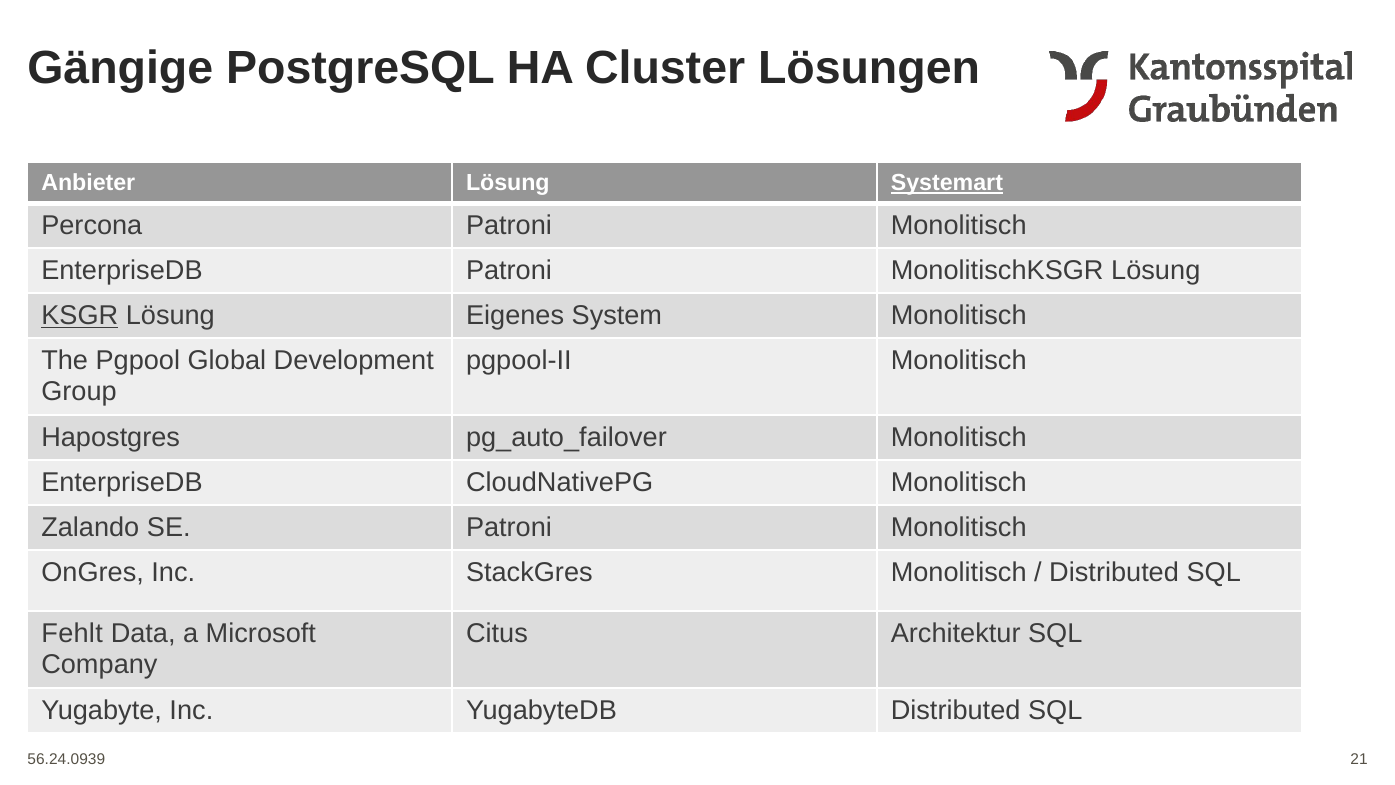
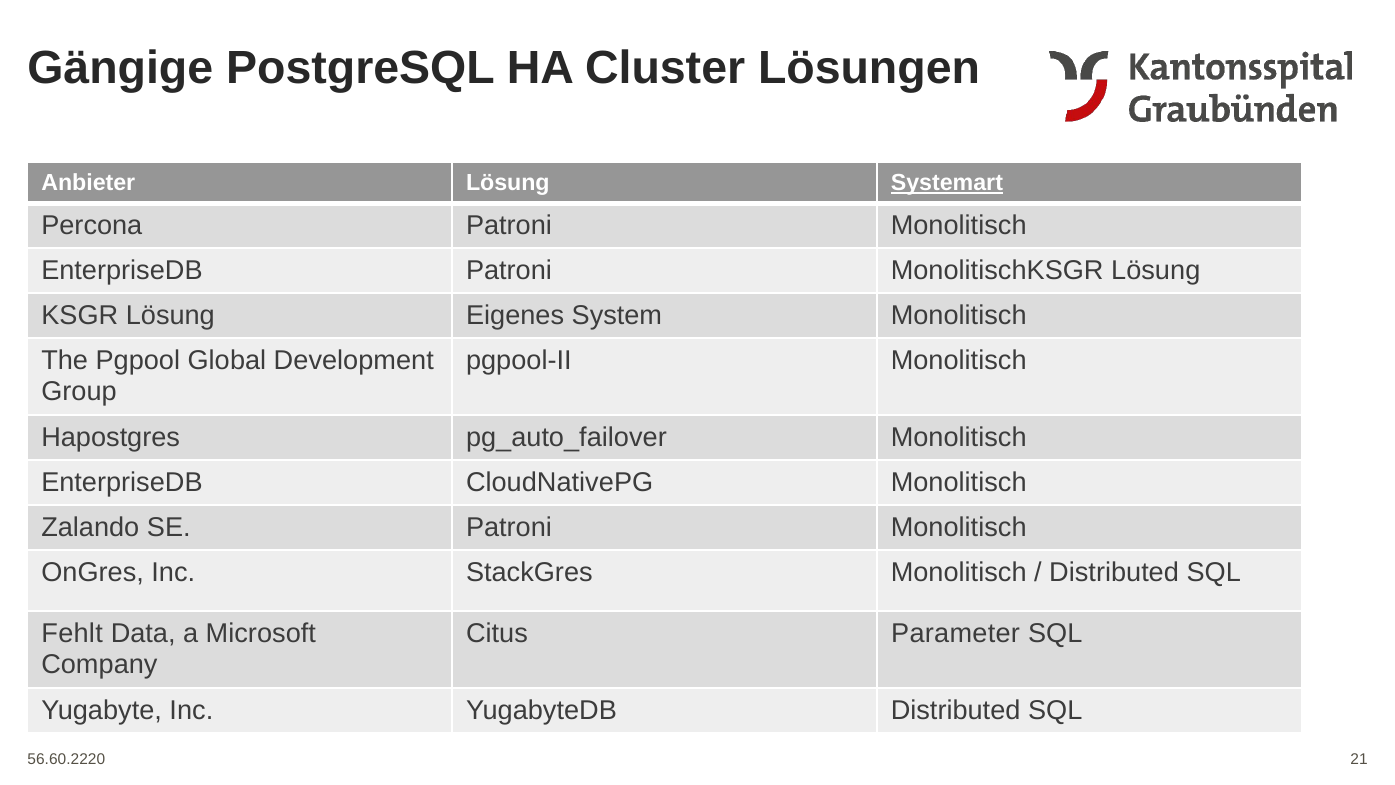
KSGR underline: present -> none
Architektur: Architektur -> Parameter
56.24.0939: 56.24.0939 -> 56.60.2220
